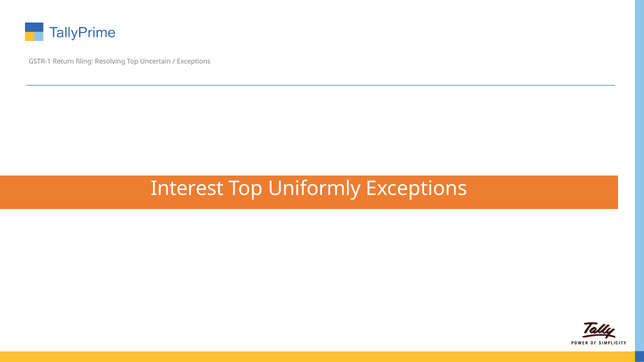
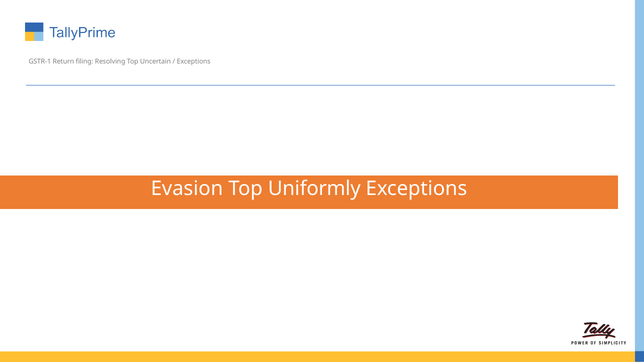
Interest: Interest -> Evasion
